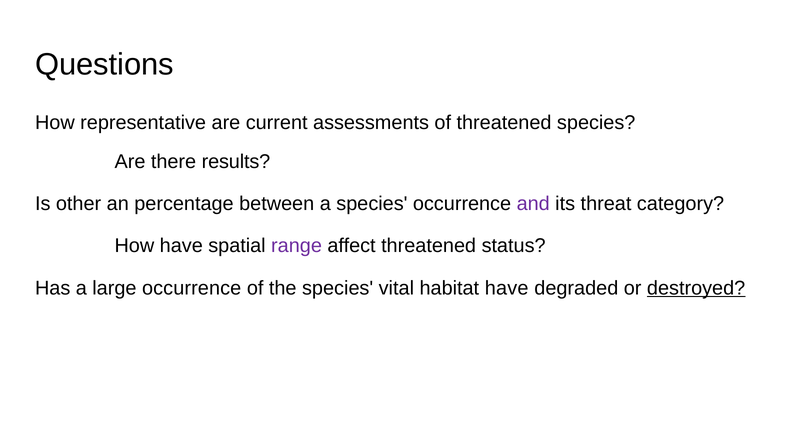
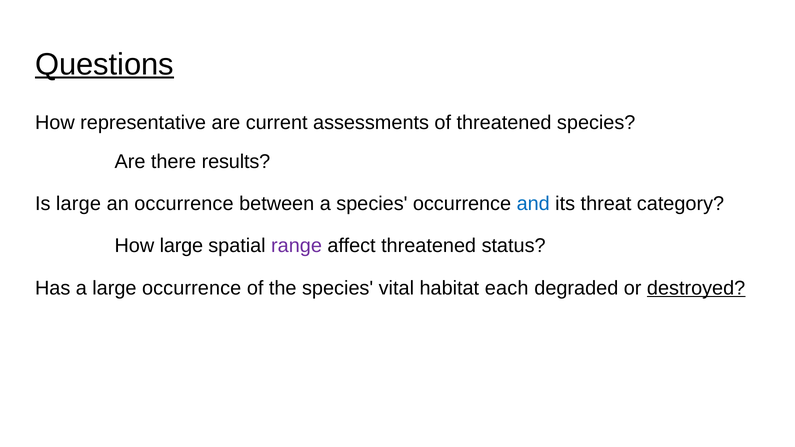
Questions underline: none -> present
Is other: other -> large
an percentage: percentage -> occurrence
and colour: purple -> blue
How have: have -> large
habitat have: have -> each
